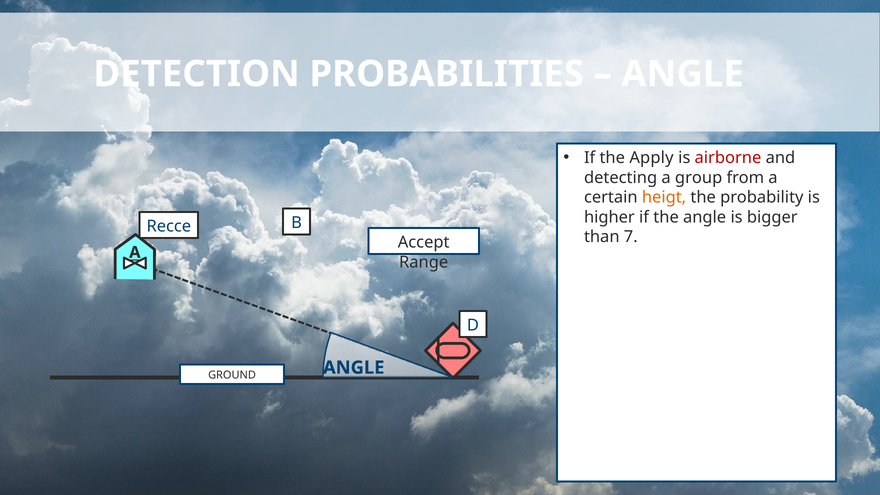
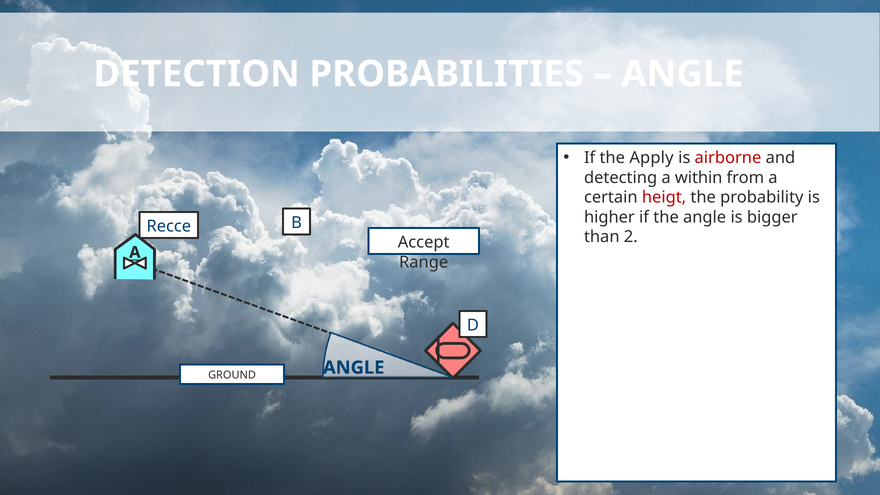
group: group -> within
heigt colour: orange -> red
7: 7 -> 2
